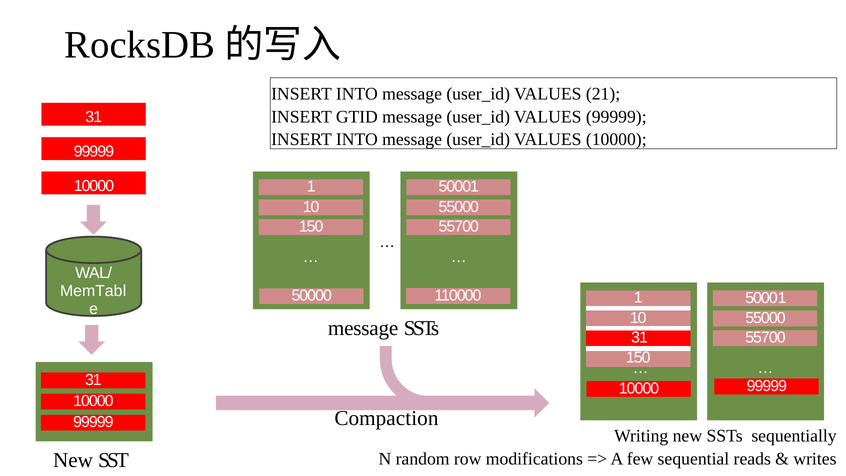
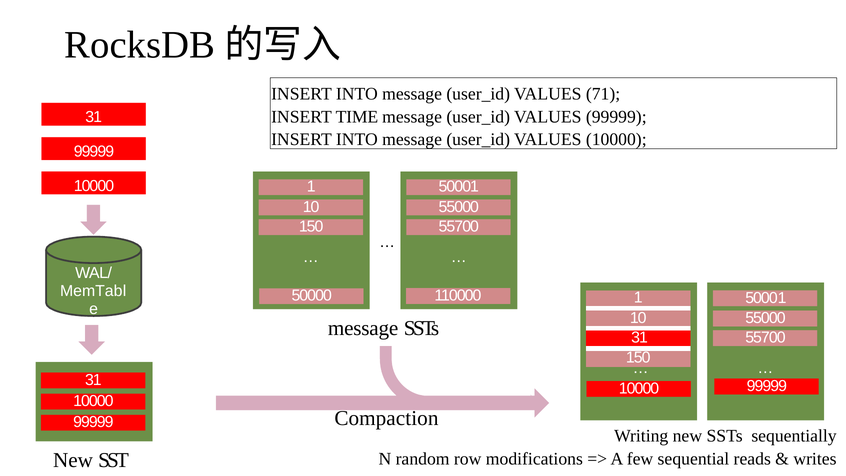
21: 21 -> 71
GTID: GTID -> TIME
